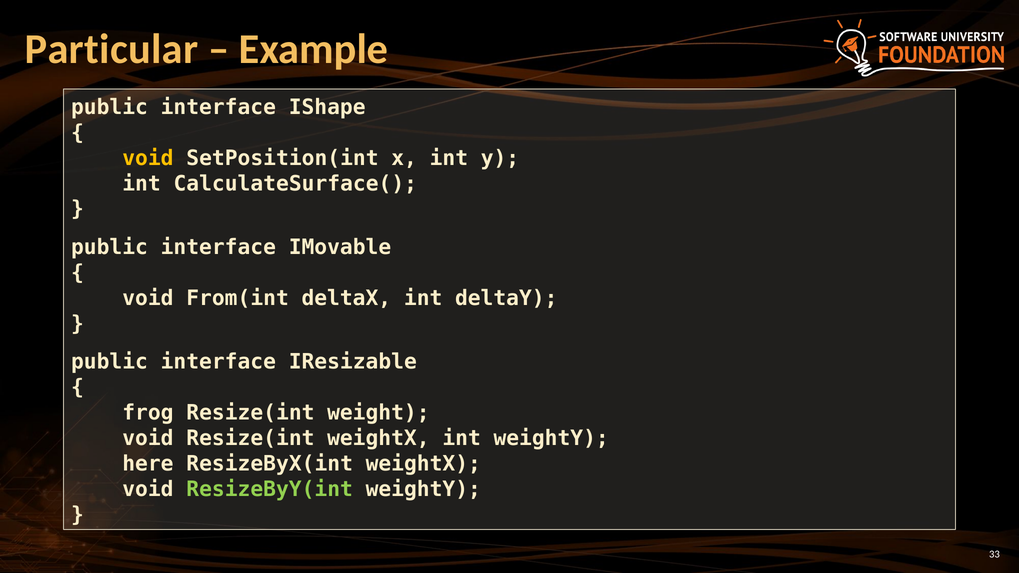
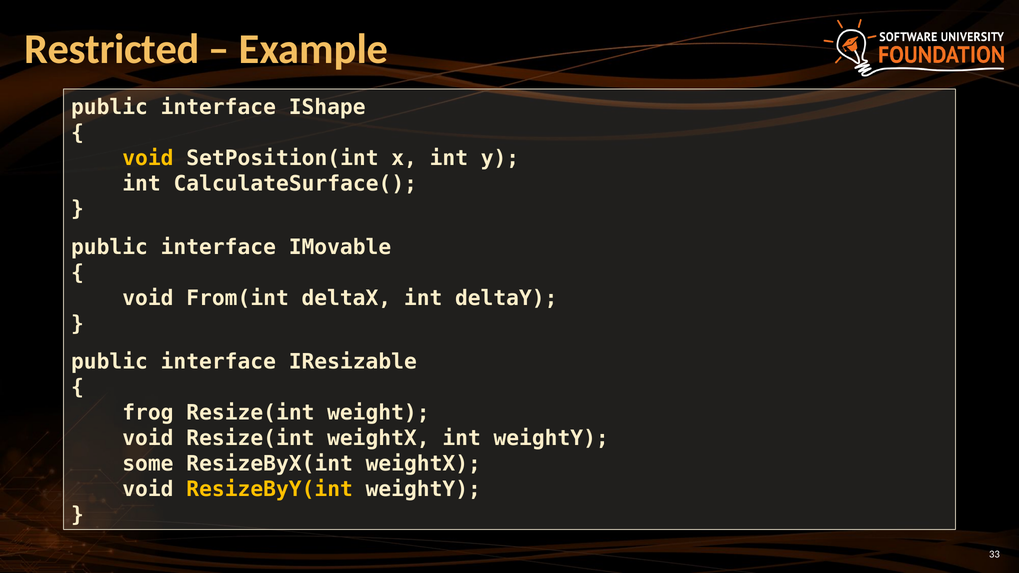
Particular: Particular -> Restricted
here: here -> some
ResizeByY(int colour: light green -> yellow
